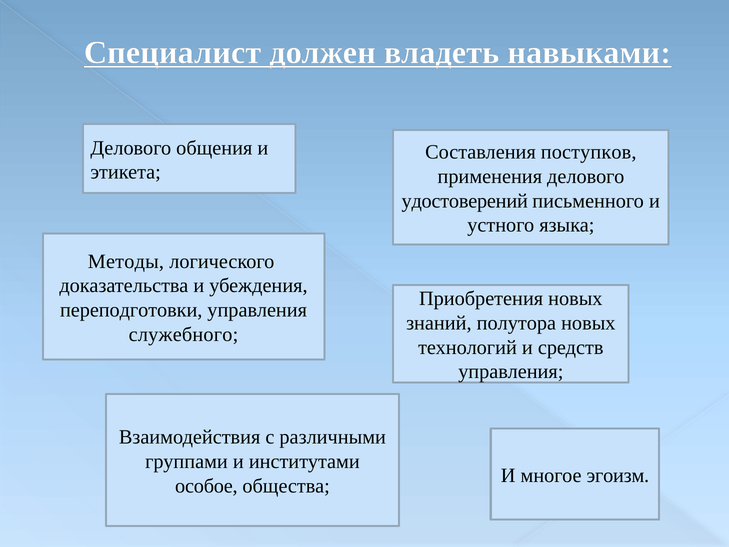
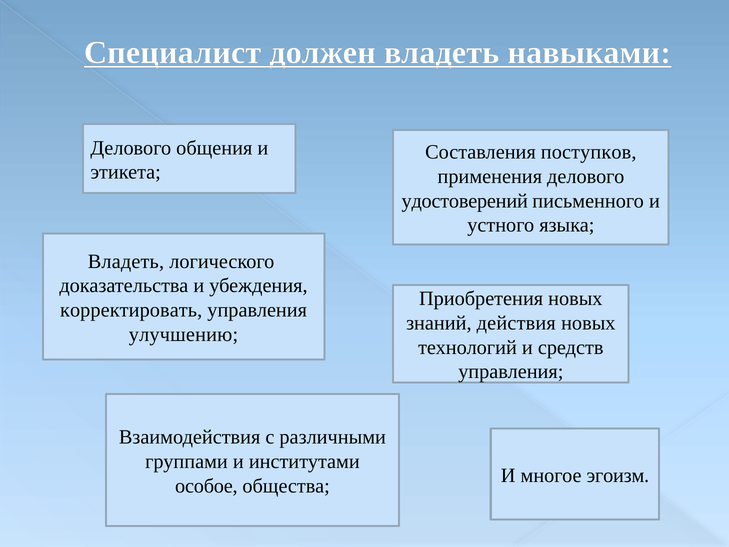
Методы at (126, 261): Методы -> Владеть
переподготовки: переподготовки -> корректировать
полутора: полутора -> действия
служебного: служебного -> улучшению
